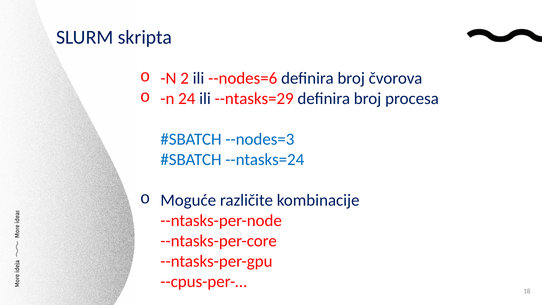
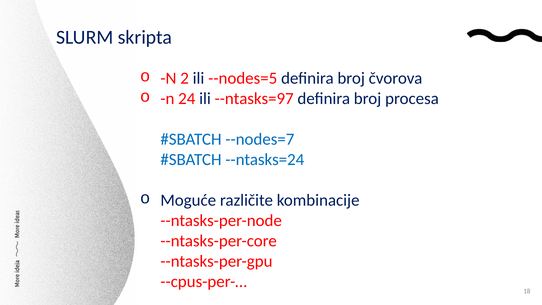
--nodes=6: --nodes=6 -> --nodes=5
--ntasks=29: --ntasks=29 -> --ntasks=97
--nodes=3: --nodes=3 -> --nodes=7
